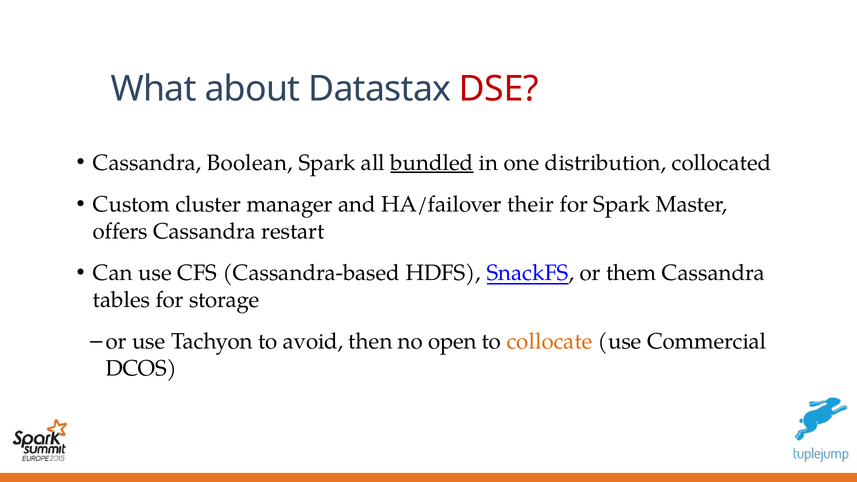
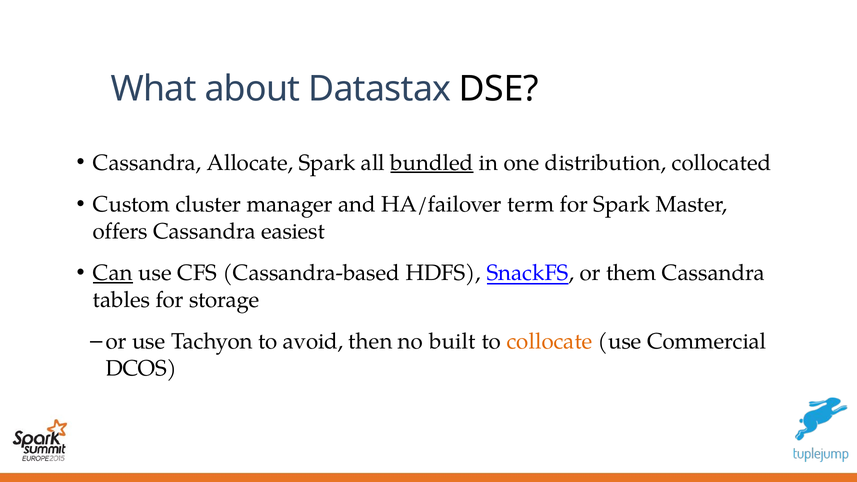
DSE colour: red -> black
Boolean: Boolean -> Allocate
their: their -> term
restart: restart -> easiest
Can underline: none -> present
open: open -> built
